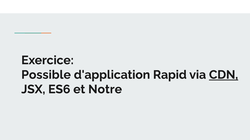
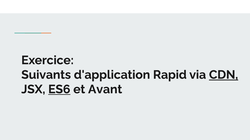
Possible: Possible -> Suivants
ES6 underline: none -> present
Notre: Notre -> Avant
